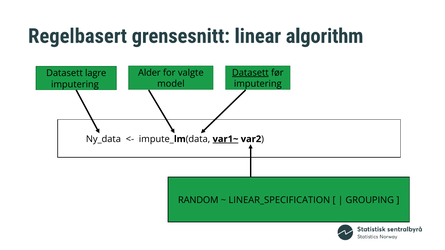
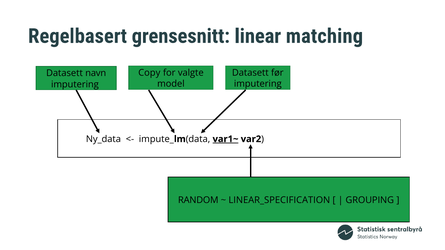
algorithm: algorithm -> matching
Alder: Alder -> Copy
Datasett at (250, 73) underline: present -> none
lagre: lagre -> navn
